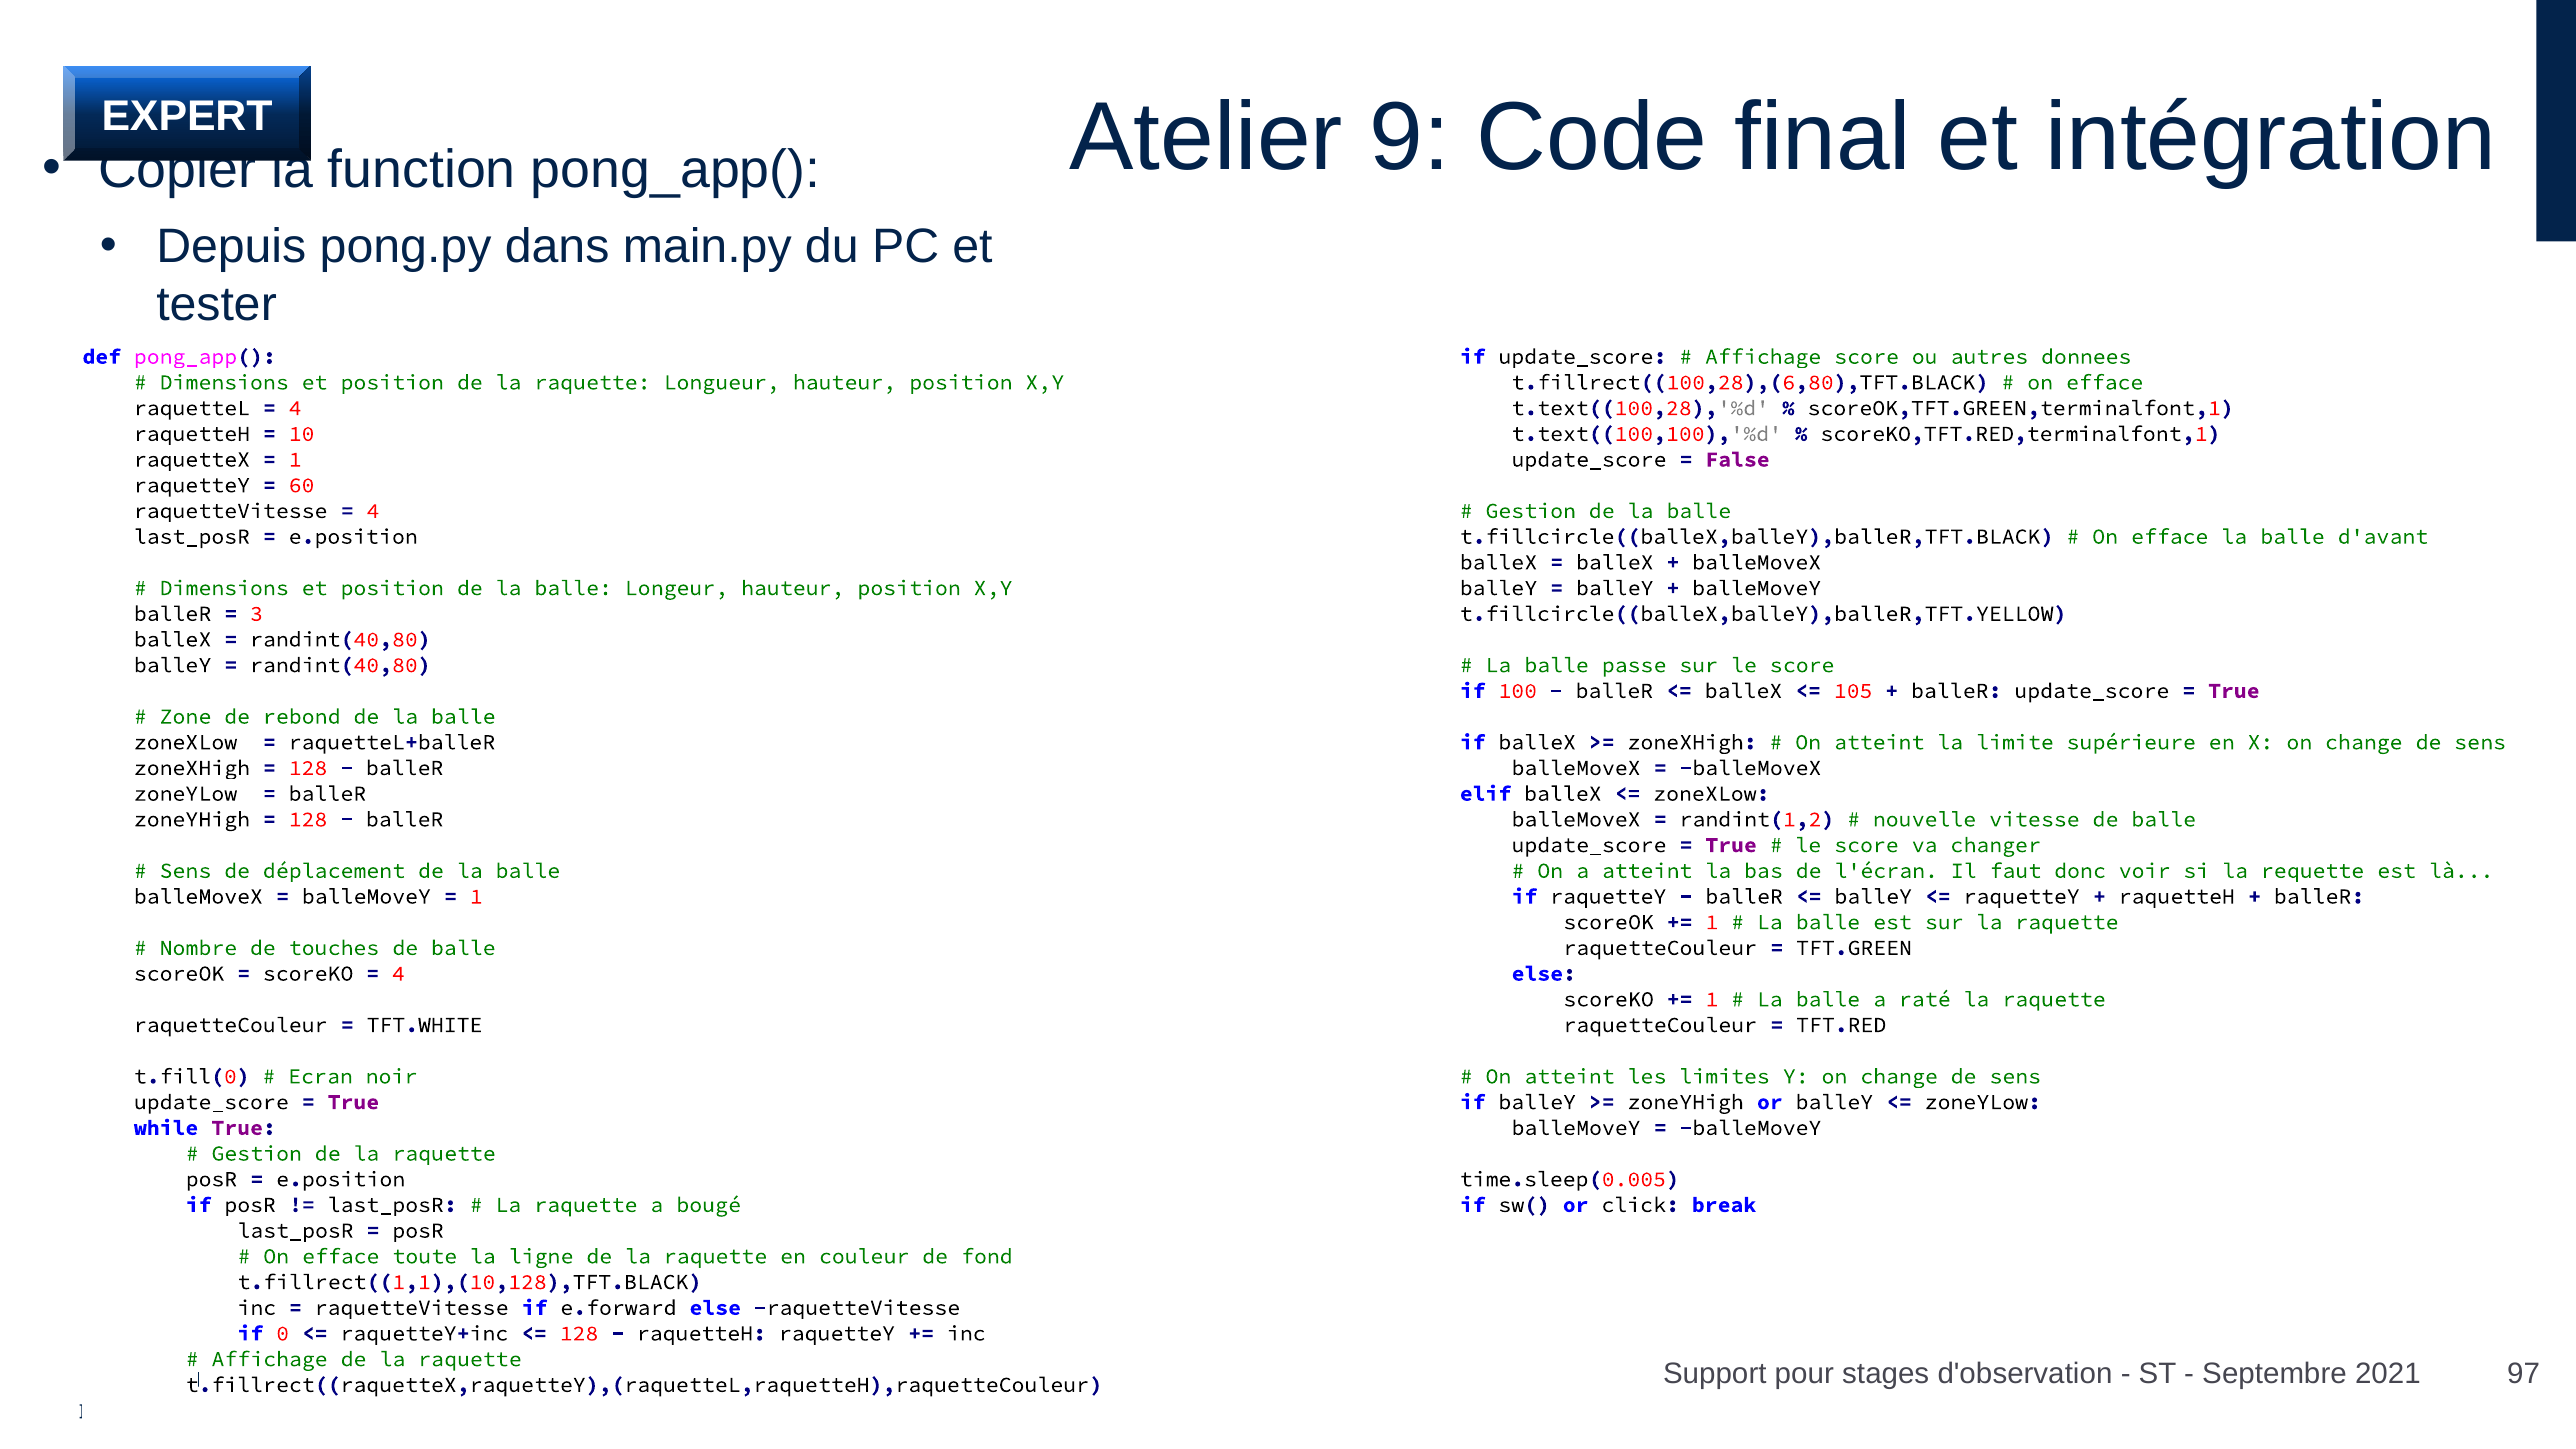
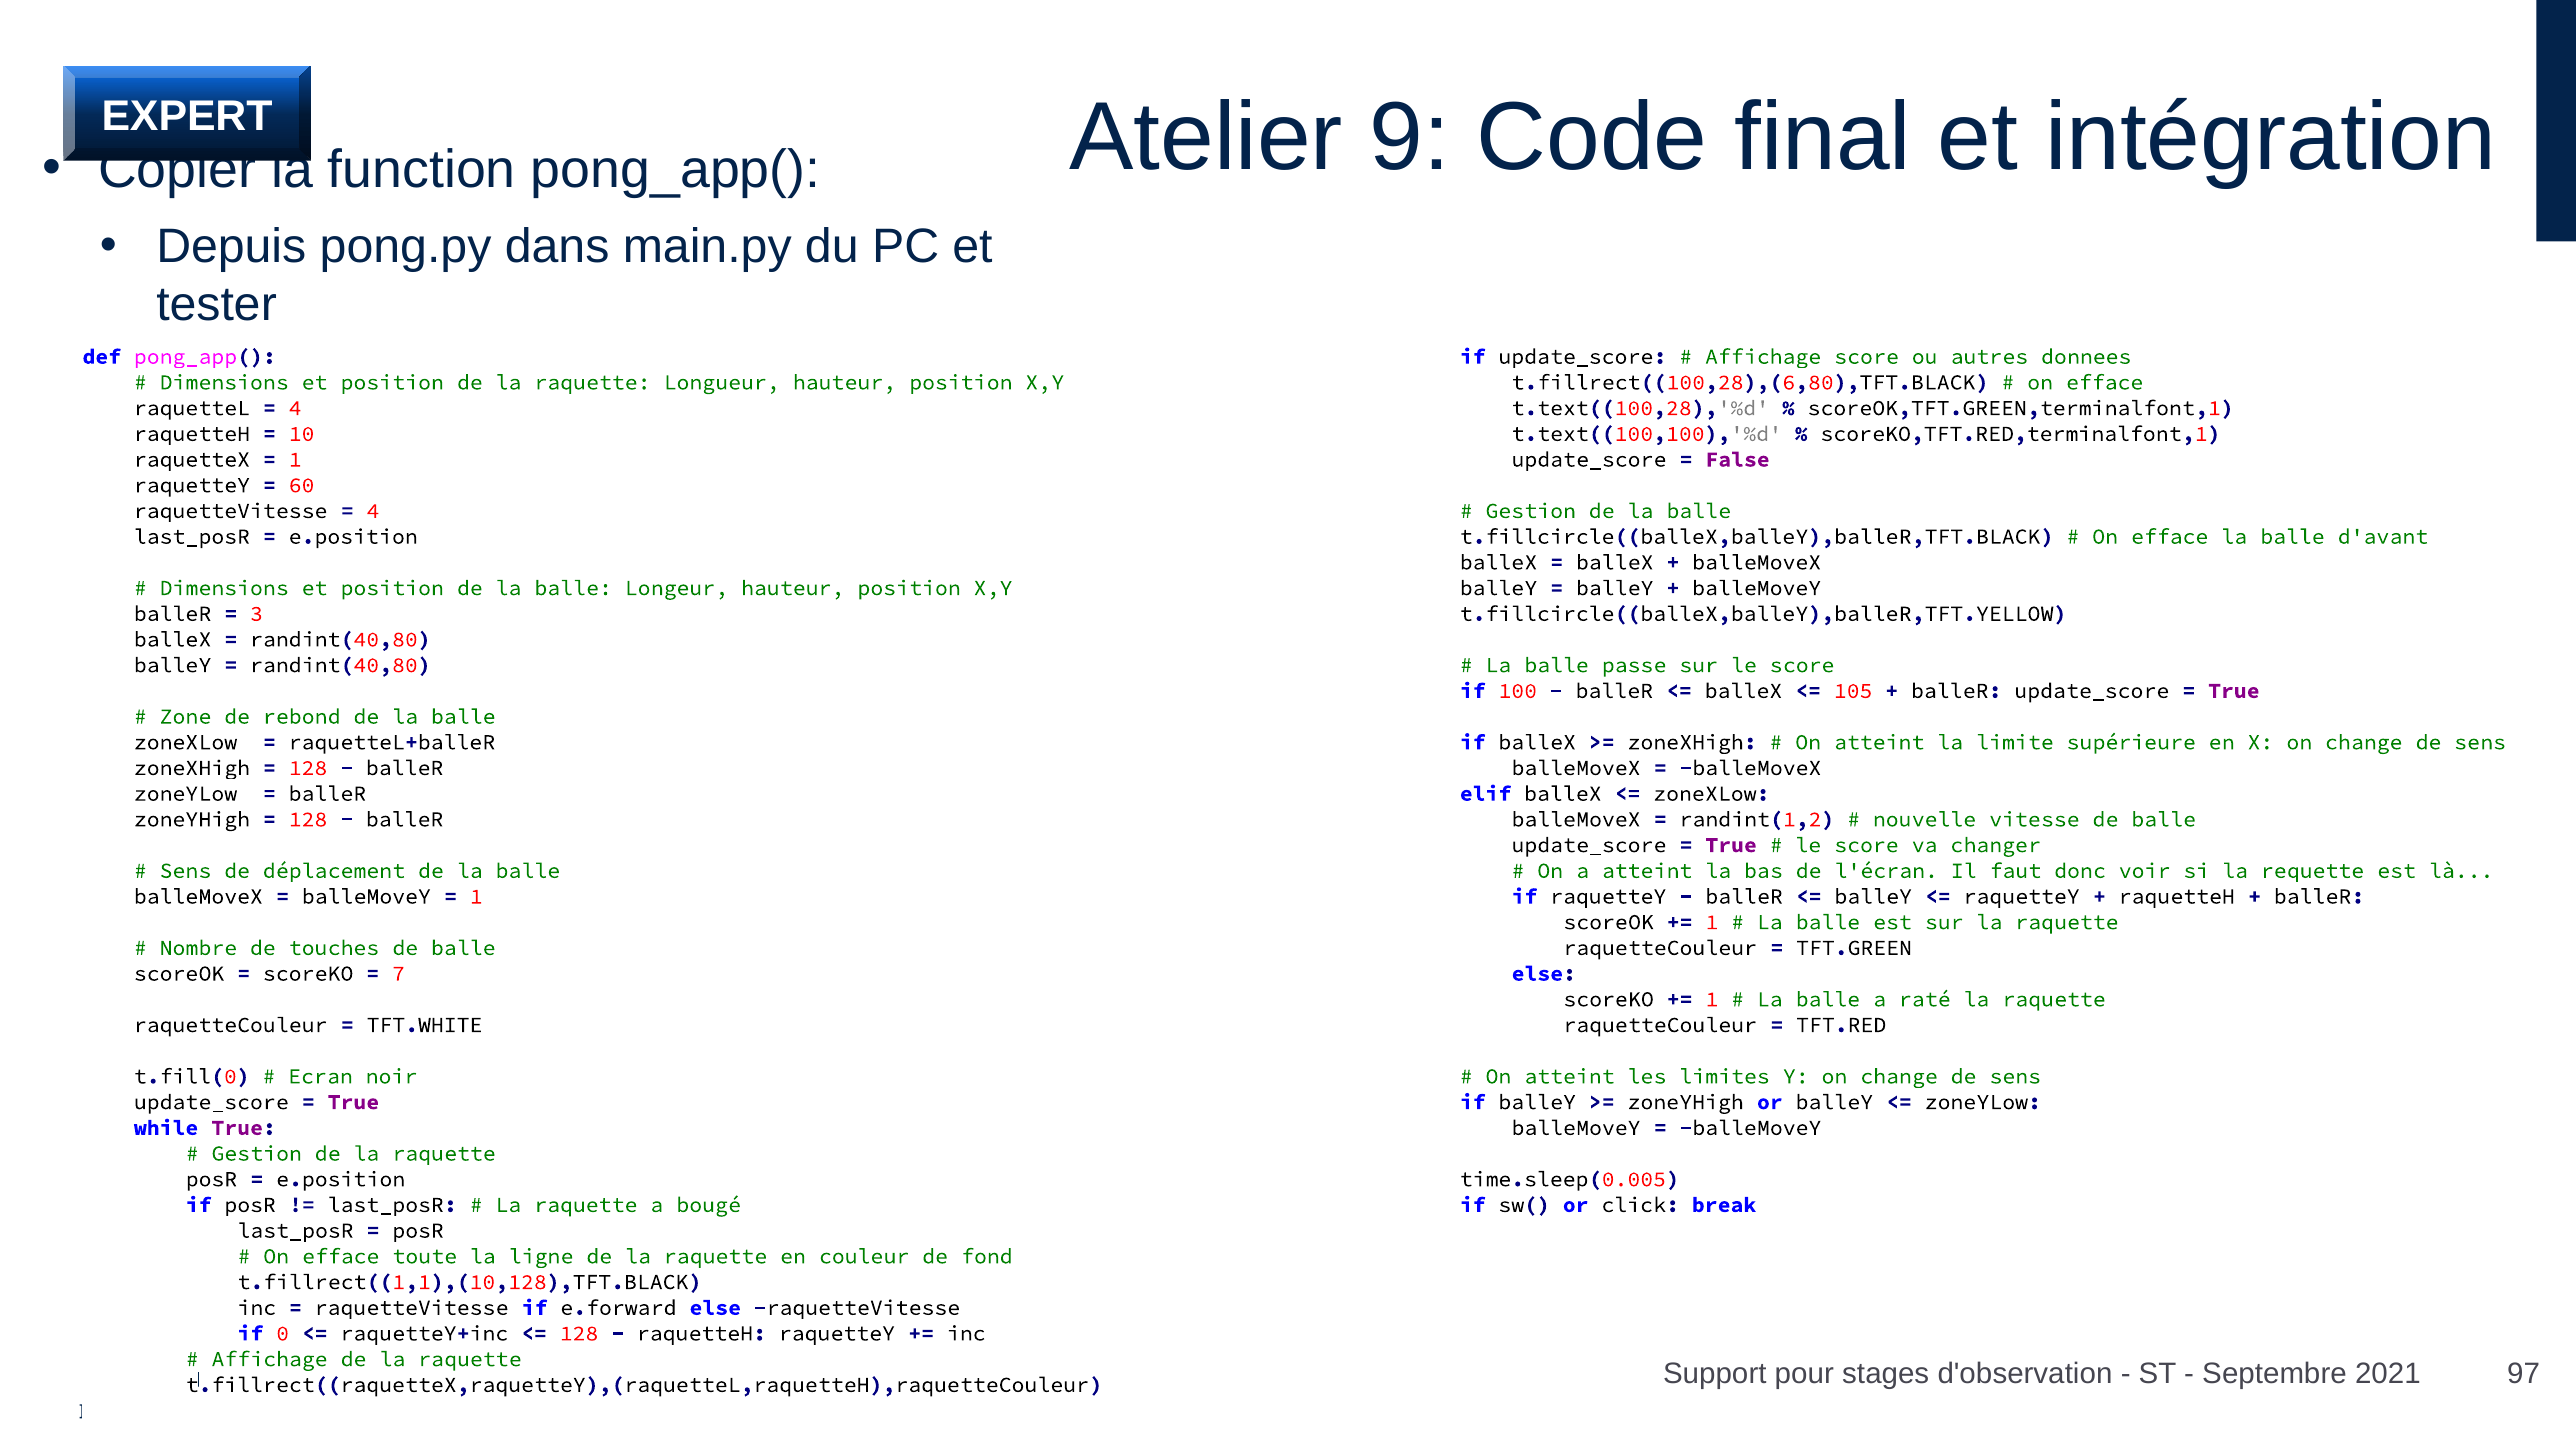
4 at (398, 974): 4 -> 7
